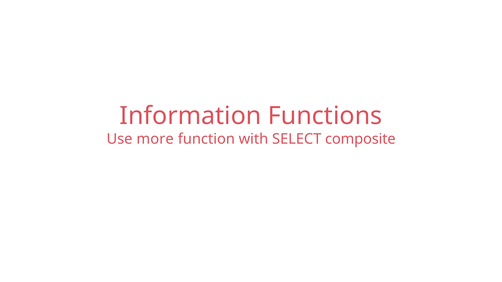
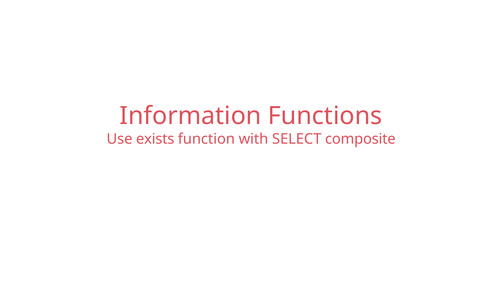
more: more -> exists
